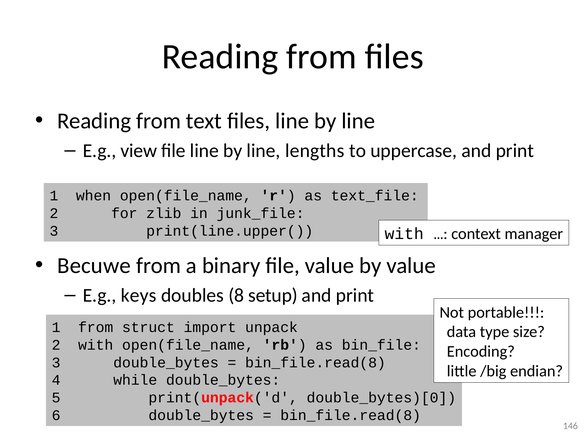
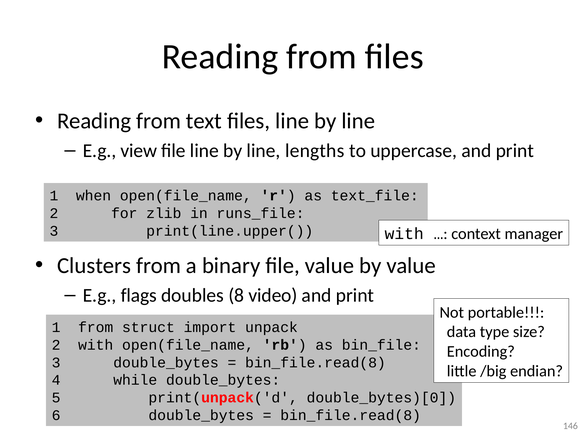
junk_file: junk_file -> runs_file
Becuwe: Becuwe -> Clusters
keys: keys -> flags
setup: setup -> video
